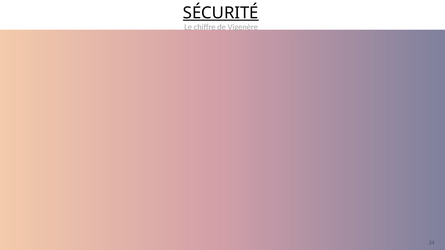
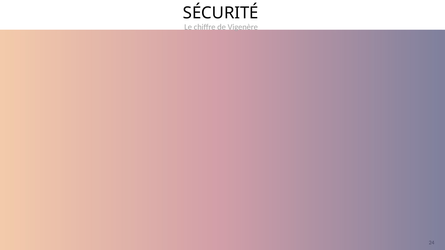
SÉCURITÉ underline: present -> none
